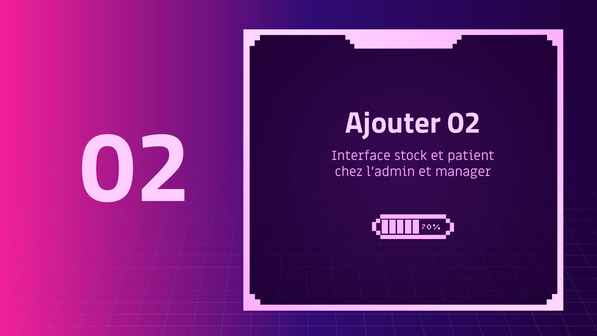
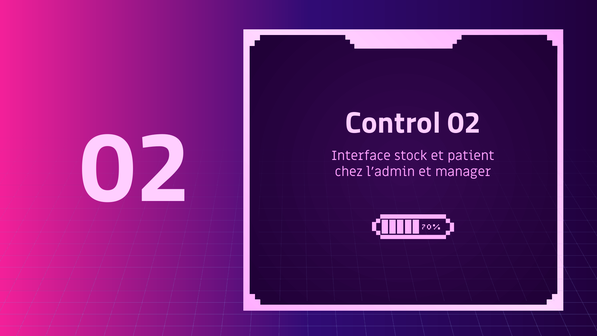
Ajouter: Ajouter -> Control
